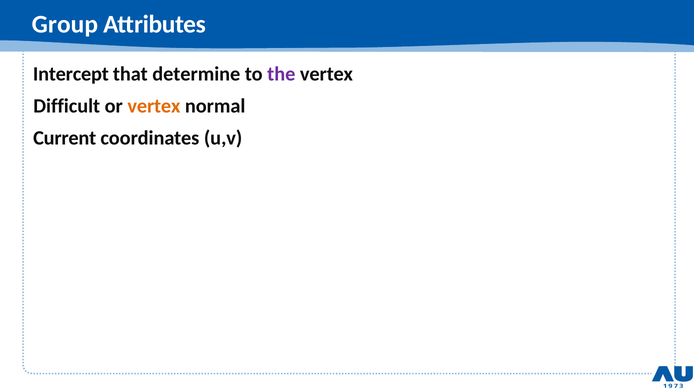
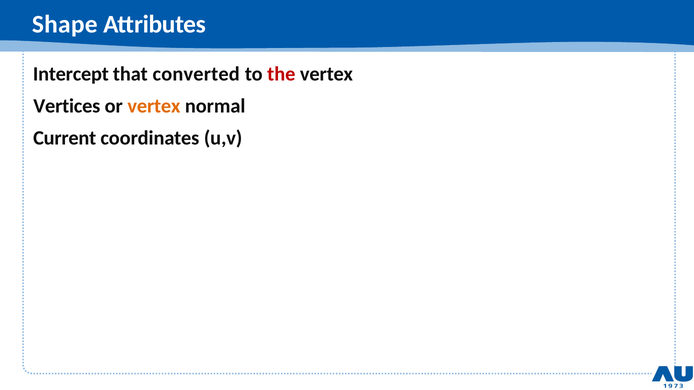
Group: Group -> Shape
determine: determine -> converted
the colour: purple -> red
Difficult: Difficult -> Vertices
